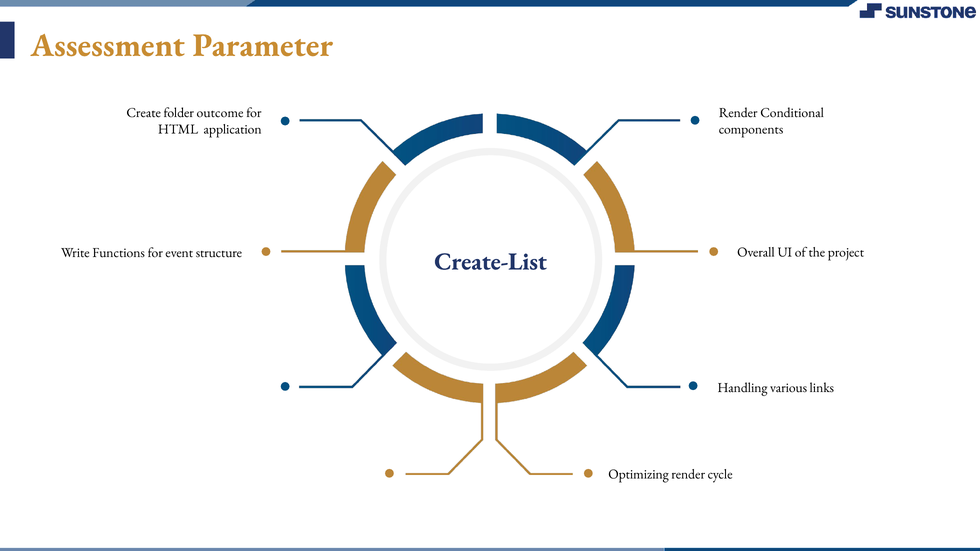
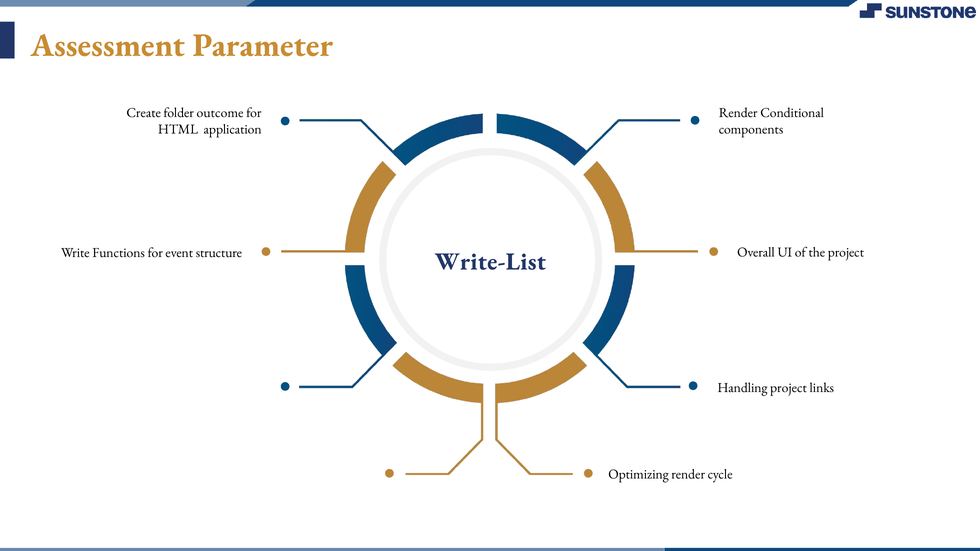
Create-List: Create-List -> Write-List
Handling various: various -> project
